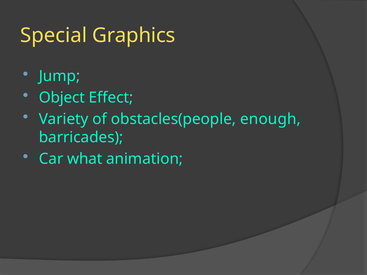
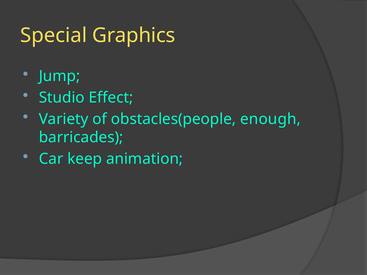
Object: Object -> Studio
what: what -> keep
